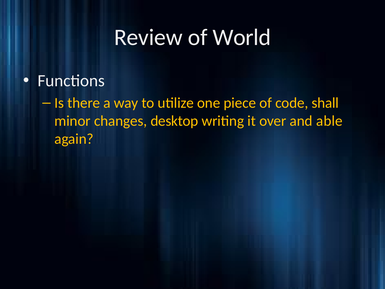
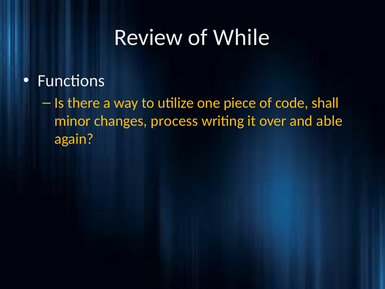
World: World -> While
desktop: desktop -> process
